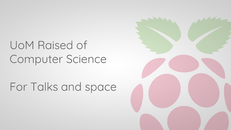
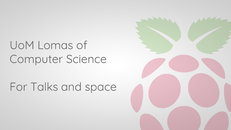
Raised: Raised -> Lomas
